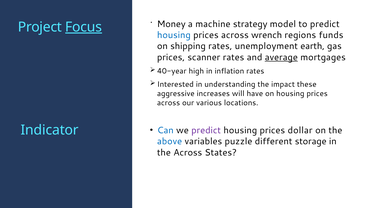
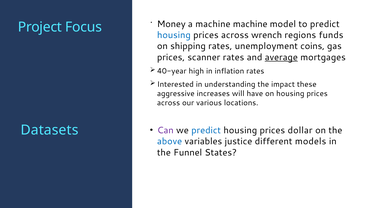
Focus underline: present -> none
machine strategy: strategy -> machine
earth: earth -> coins
Can colour: blue -> purple
predict at (206, 130) colour: purple -> blue
Indicator: Indicator -> Datasets
puzzle: puzzle -> justice
storage: storage -> models
the Across: Across -> Funnel
